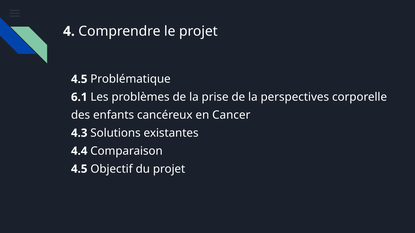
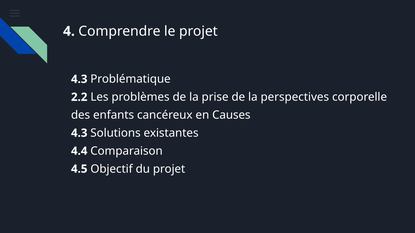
4.5 at (79, 79): 4.5 -> 4.3
6.1: 6.1 -> 2.2
Cancer: Cancer -> Causes
